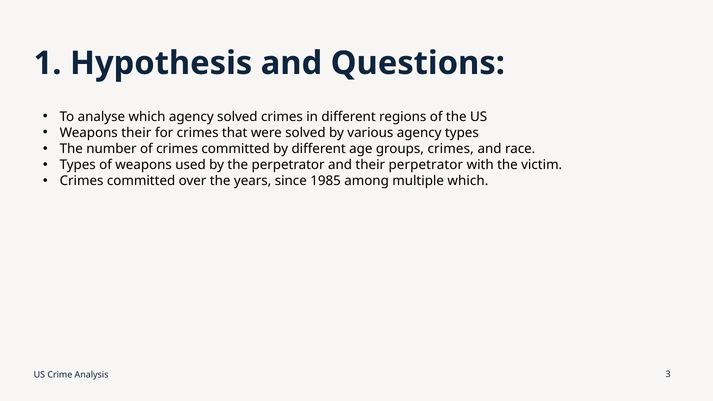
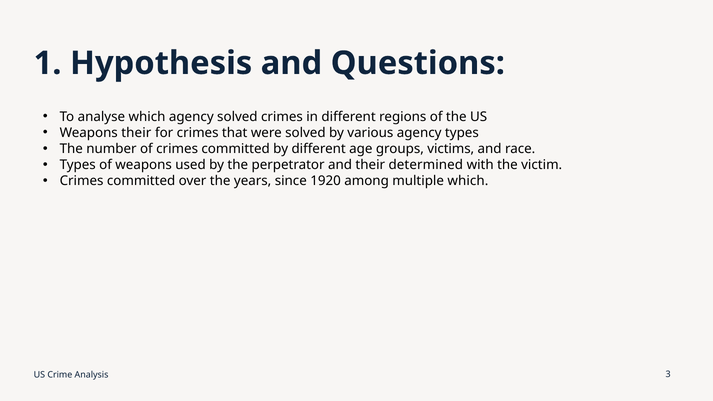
groups crimes: crimes -> victims
their perpetrator: perpetrator -> determined
1985: 1985 -> 1920
